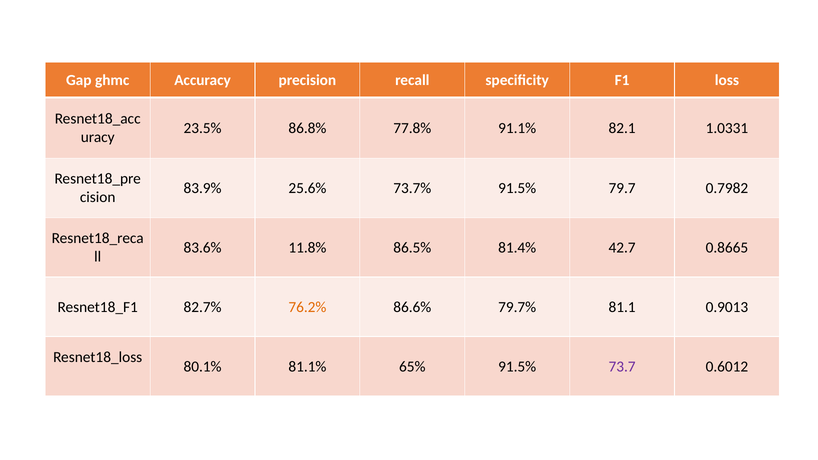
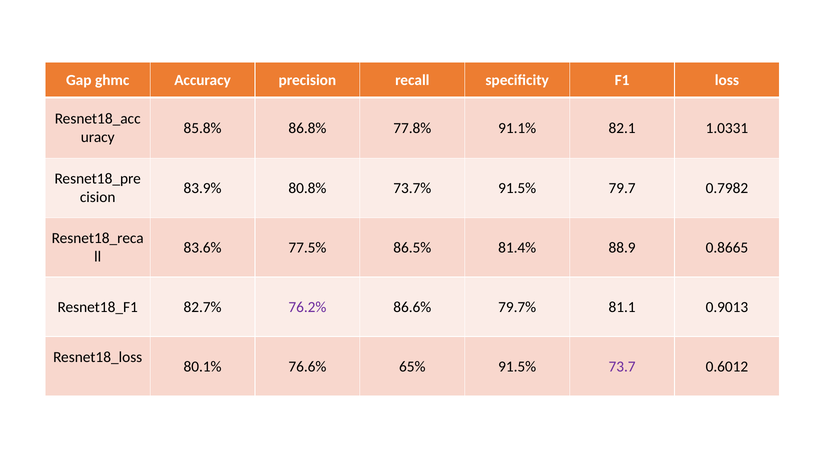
23.5%: 23.5% -> 85.8%
25.6%: 25.6% -> 80.8%
11.8%: 11.8% -> 77.5%
42.7: 42.7 -> 88.9
76.2% colour: orange -> purple
81.1%: 81.1% -> 76.6%
